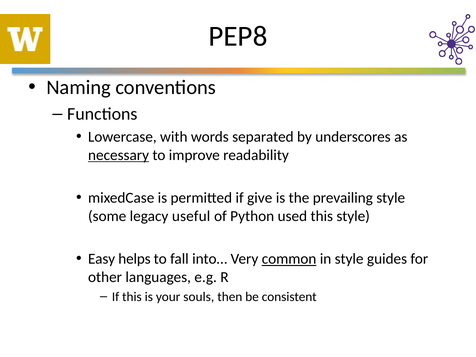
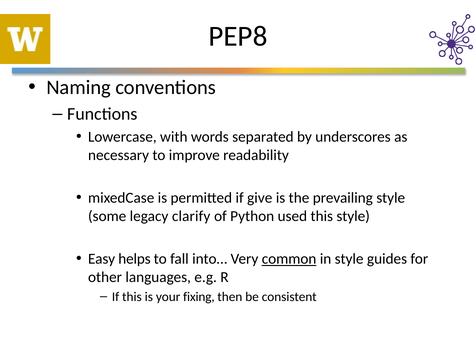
necessary underline: present -> none
useful: useful -> clarify
souls: souls -> fixing
